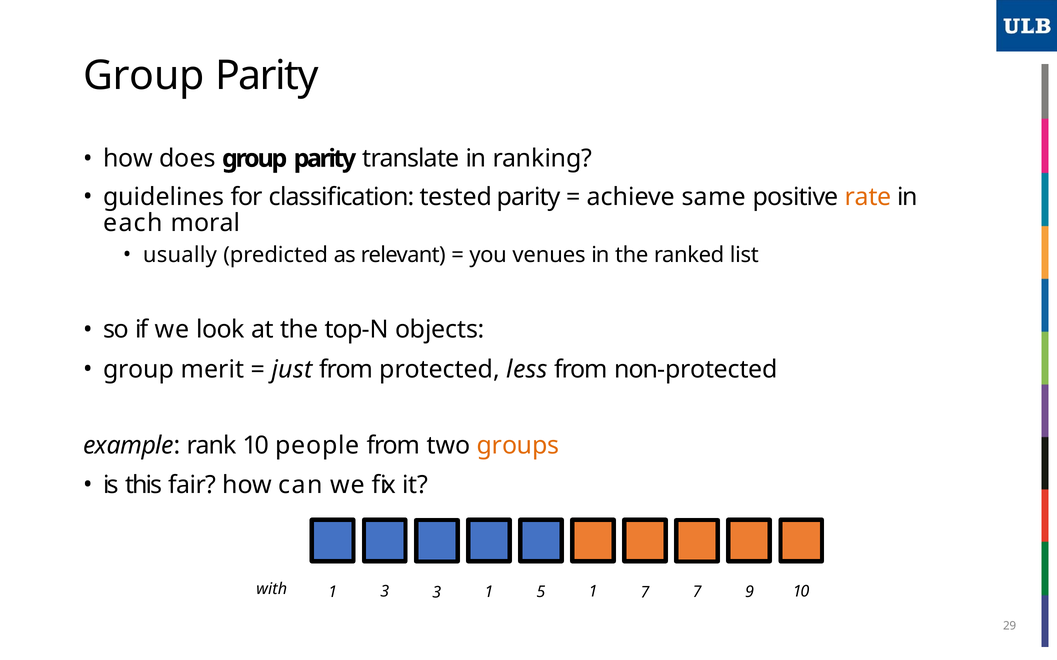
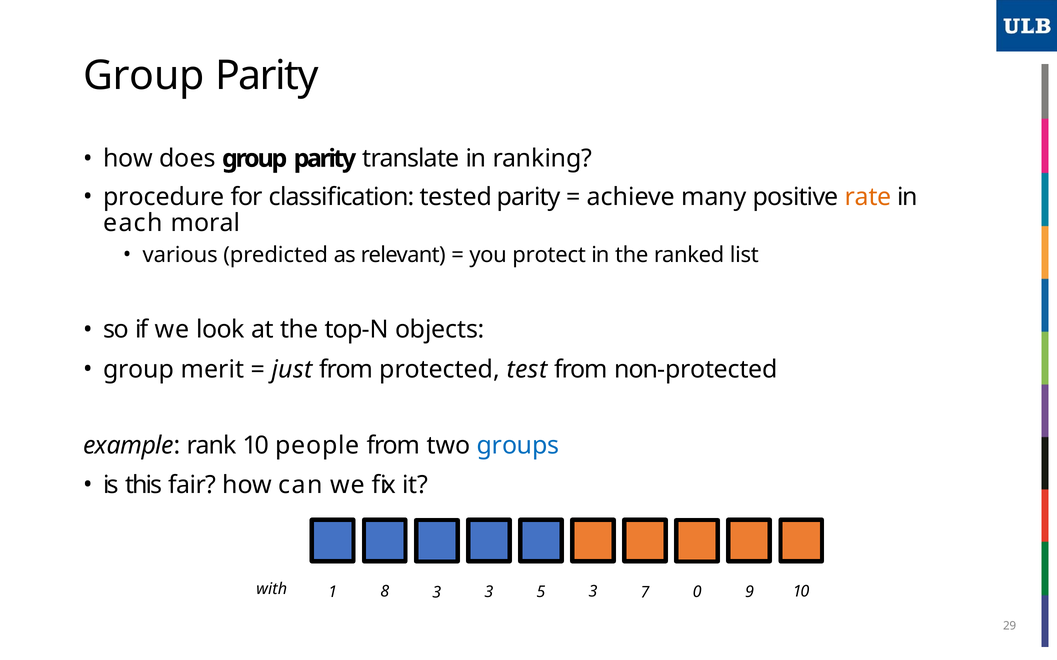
guidelines: guidelines -> procedure
same: same -> many
usually: usually -> various
venues: venues -> protect
less: less -> test
groups colour: orange -> blue
1 3: 3 -> 8
3 1: 1 -> 3
5 1: 1 -> 3
7 7: 7 -> 0
